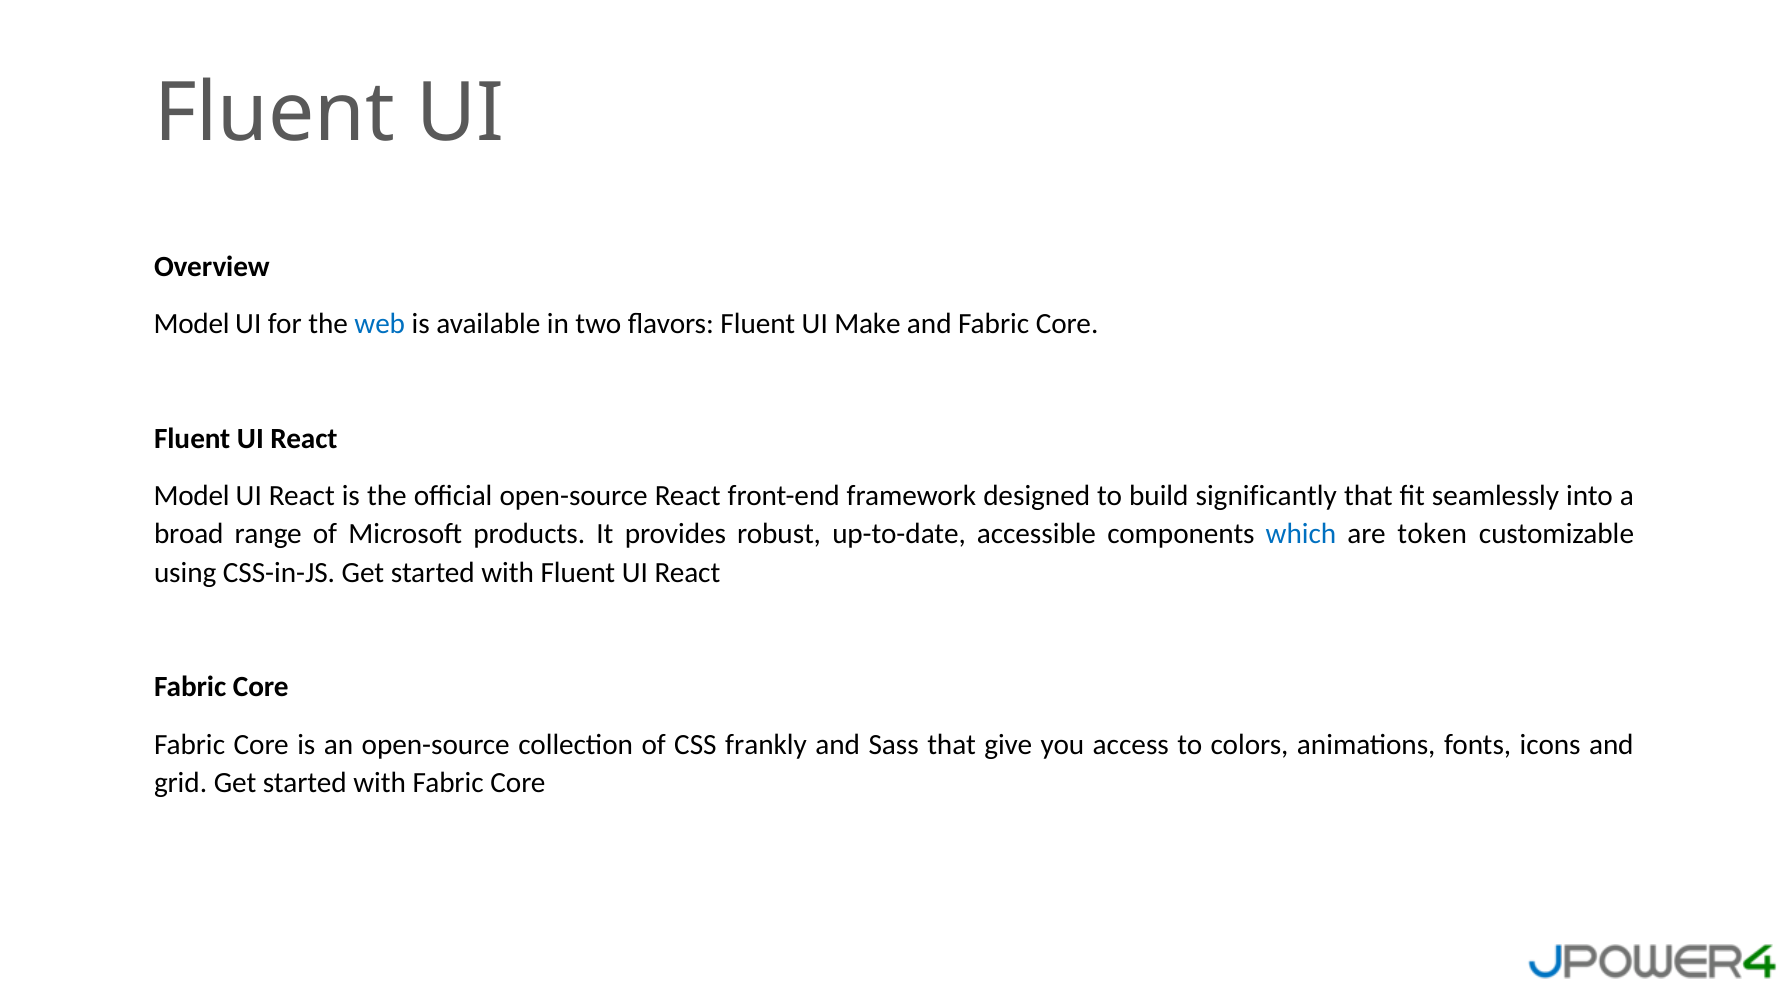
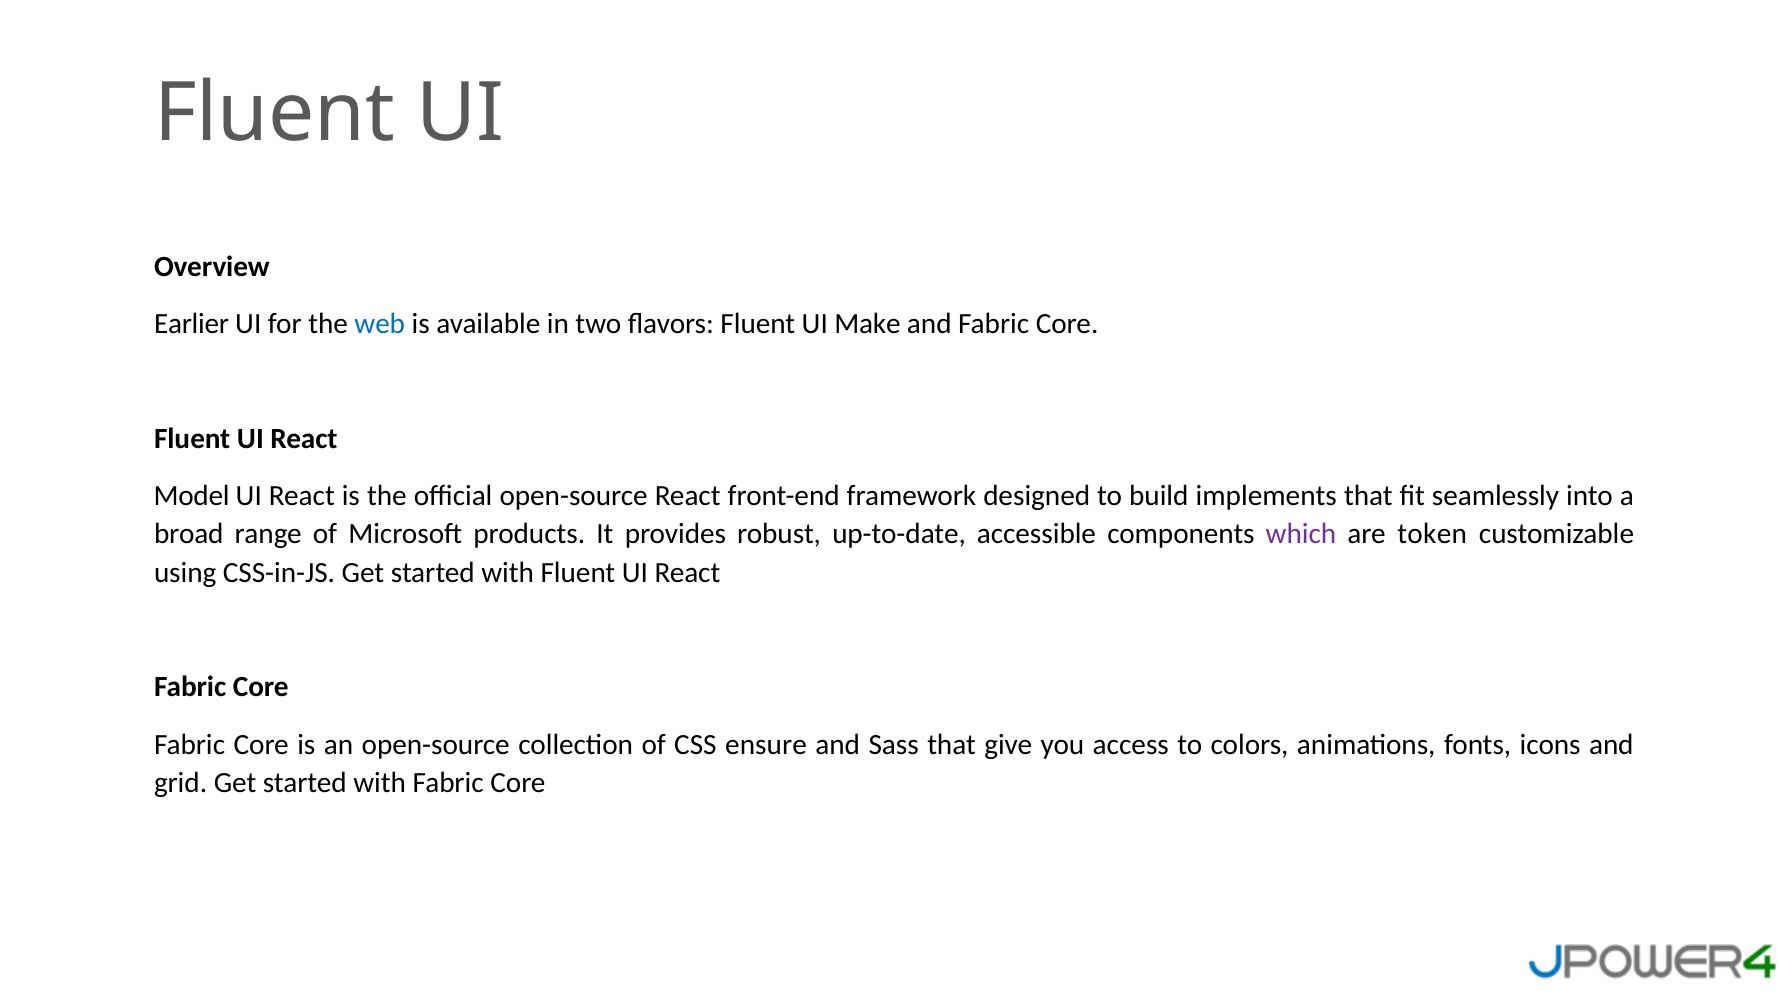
Model at (192, 324): Model -> Earlier
significantly: significantly -> implements
which colour: blue -> purple
frankly: frankly -> ensure
